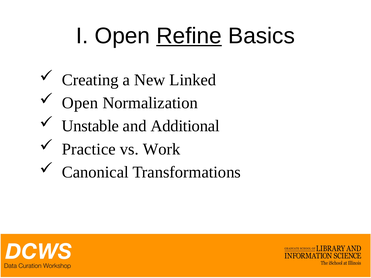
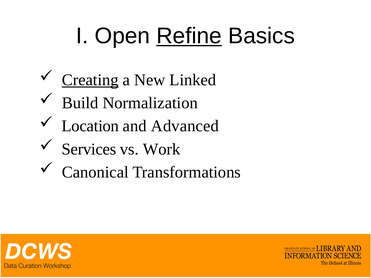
Creating underline: none -> present
Open at (80, 103): Open -> Build
Unstable: Unstable -> Location
Additional: Additional -> Advanced
Practice: Practice -> Services
